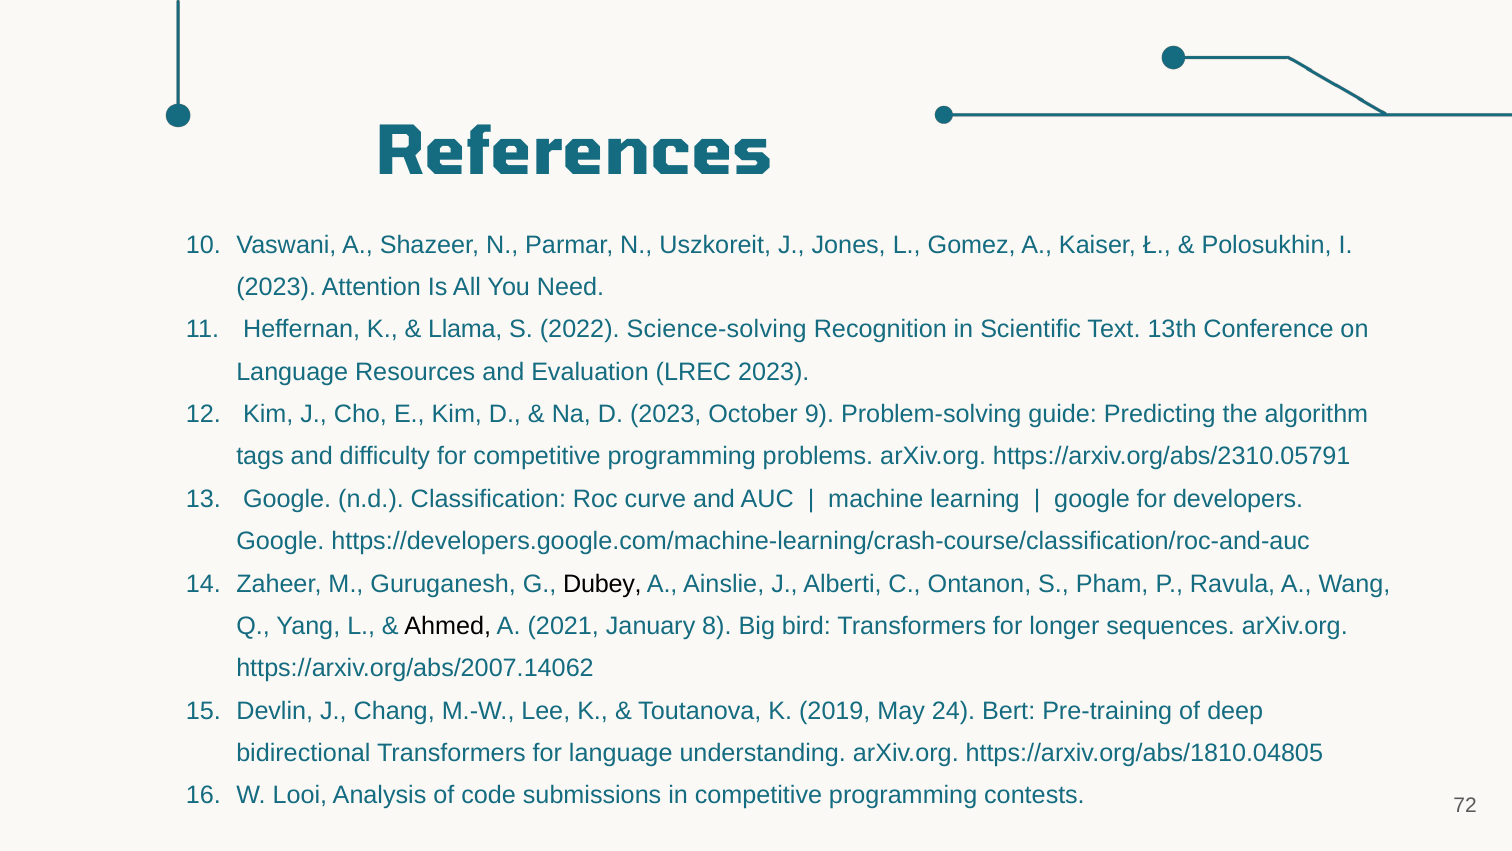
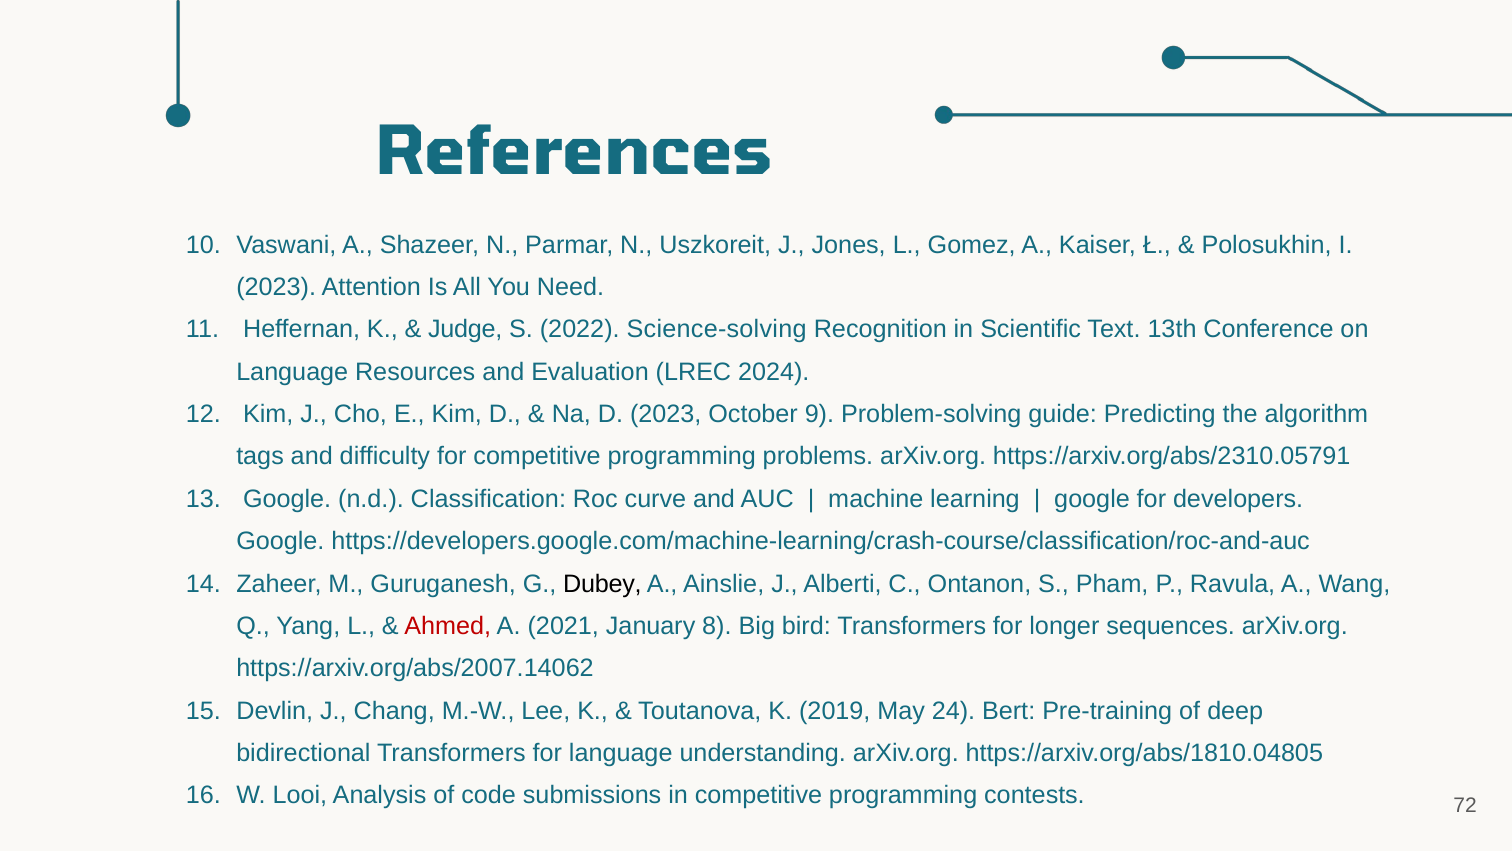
Llama: Llama -> Judge
LREC 2023: 2023 -> 2024
Ahmed colour: black -> red
